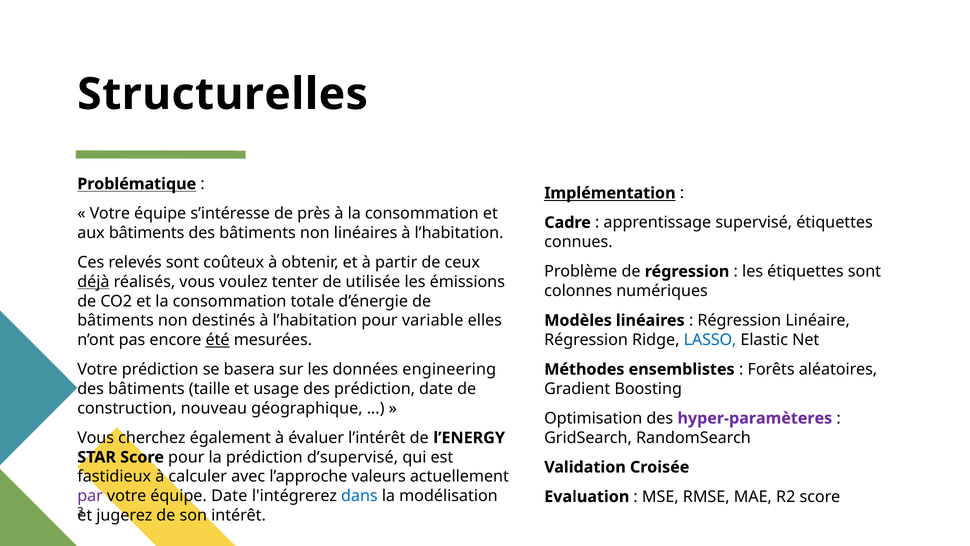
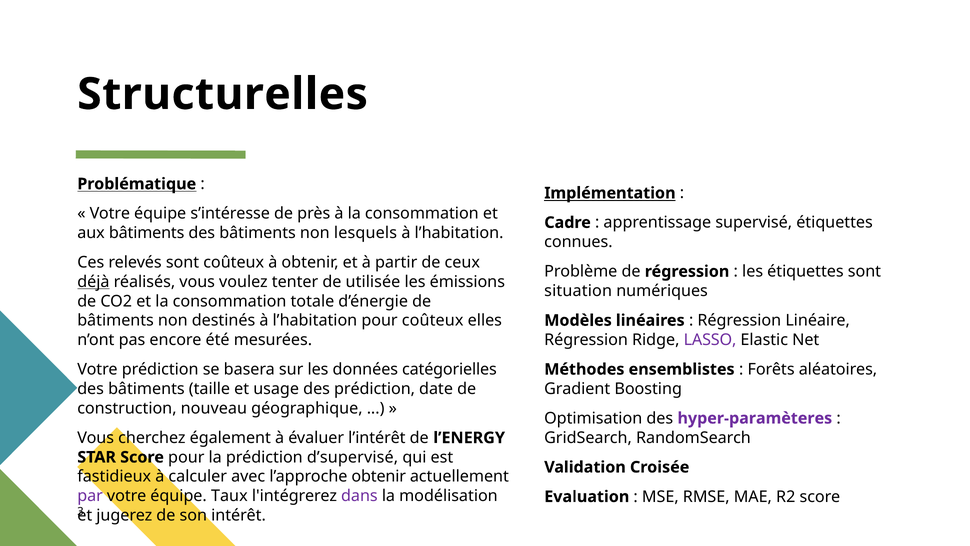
non linéaires: linéaires -> lesquels
colonnes: colonnes -> situation
pour variable: variable -> coûteux
LASSO colour: blue -> purple
été underline: present -> none
engineering: engineering -> catégorielles
l’approche valeurs: valeurs -> obtenir
équipe Date: Date -> Taux
dans colour: blue -> purple
